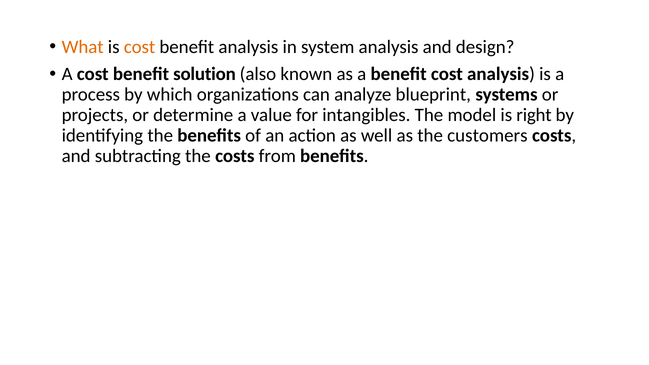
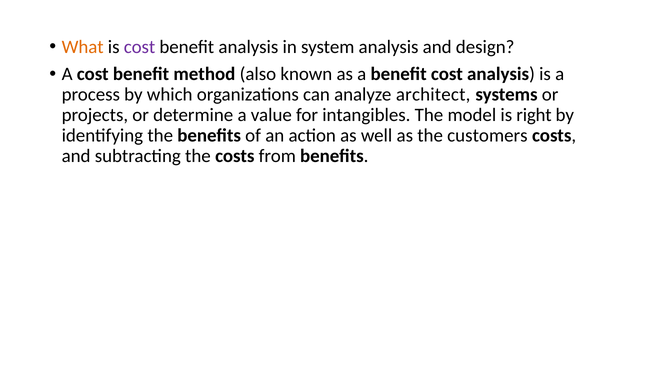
cost at (140, 47) colour: orange -> purple
solution: solution -> method
blueprint: blueprint -> architect
